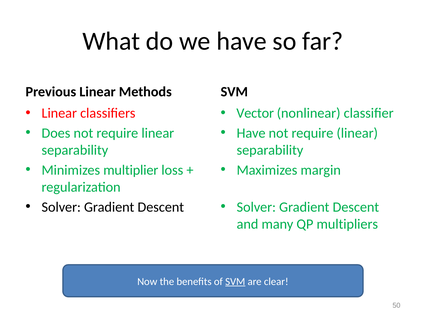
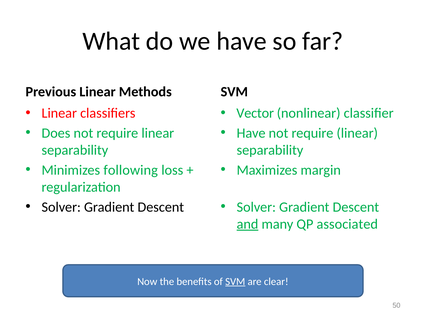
multiplier: multiplier -> following
and underline: none -> present
multipliers: multipliers -> associated
